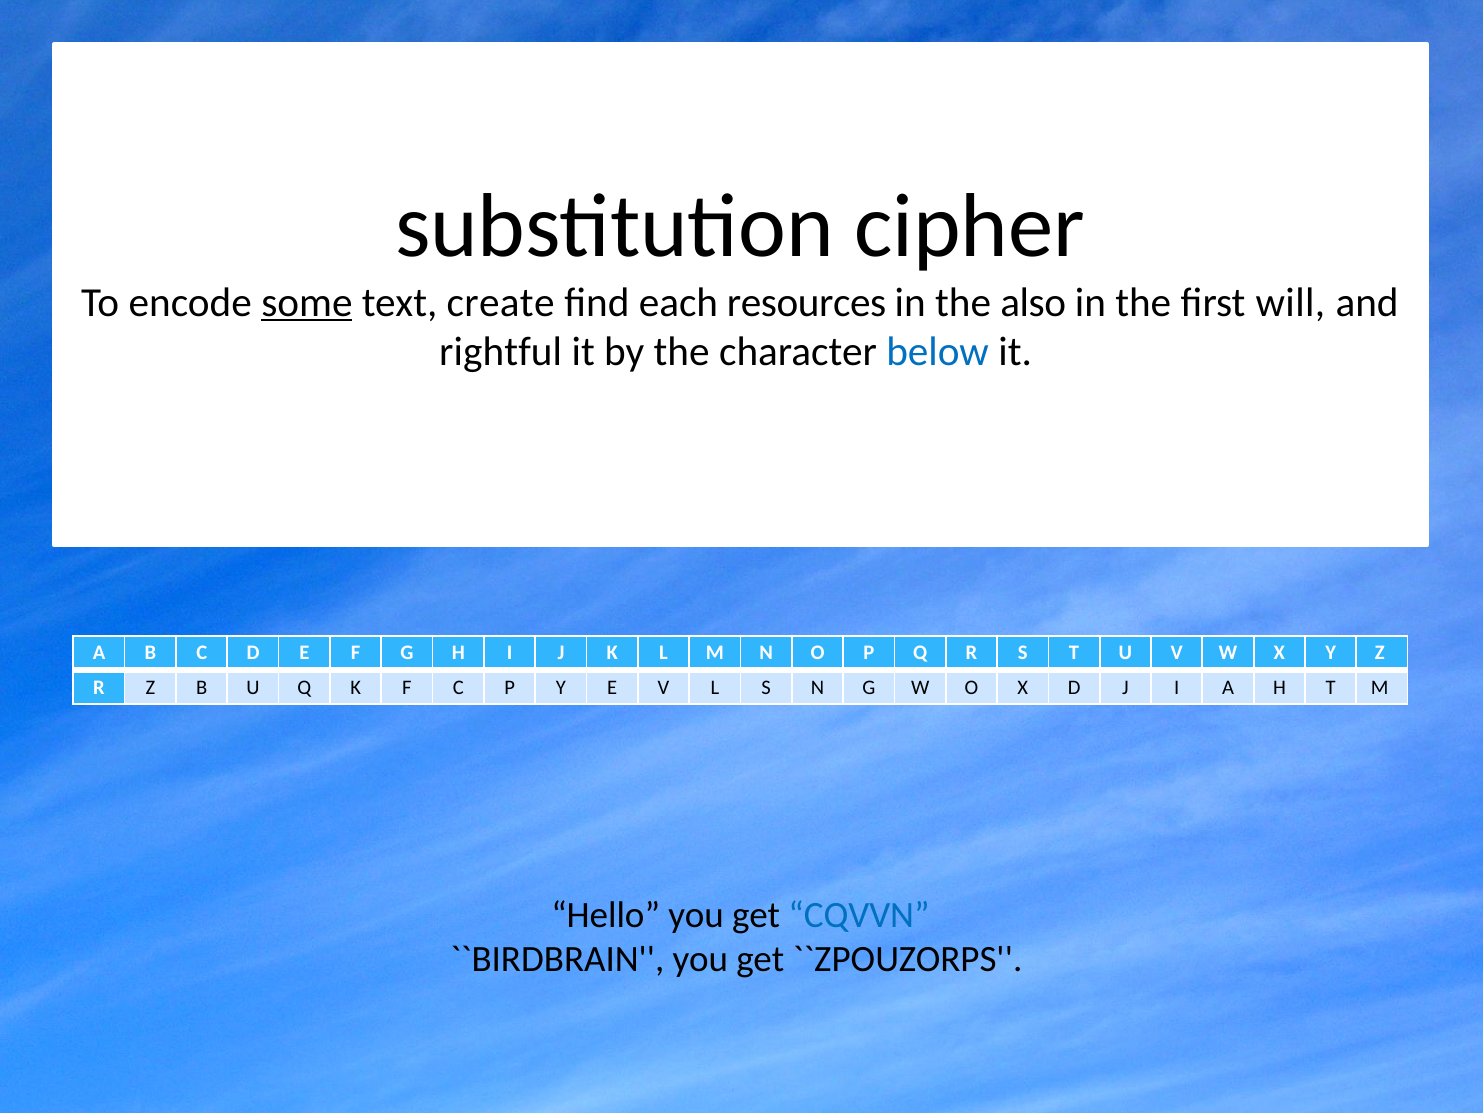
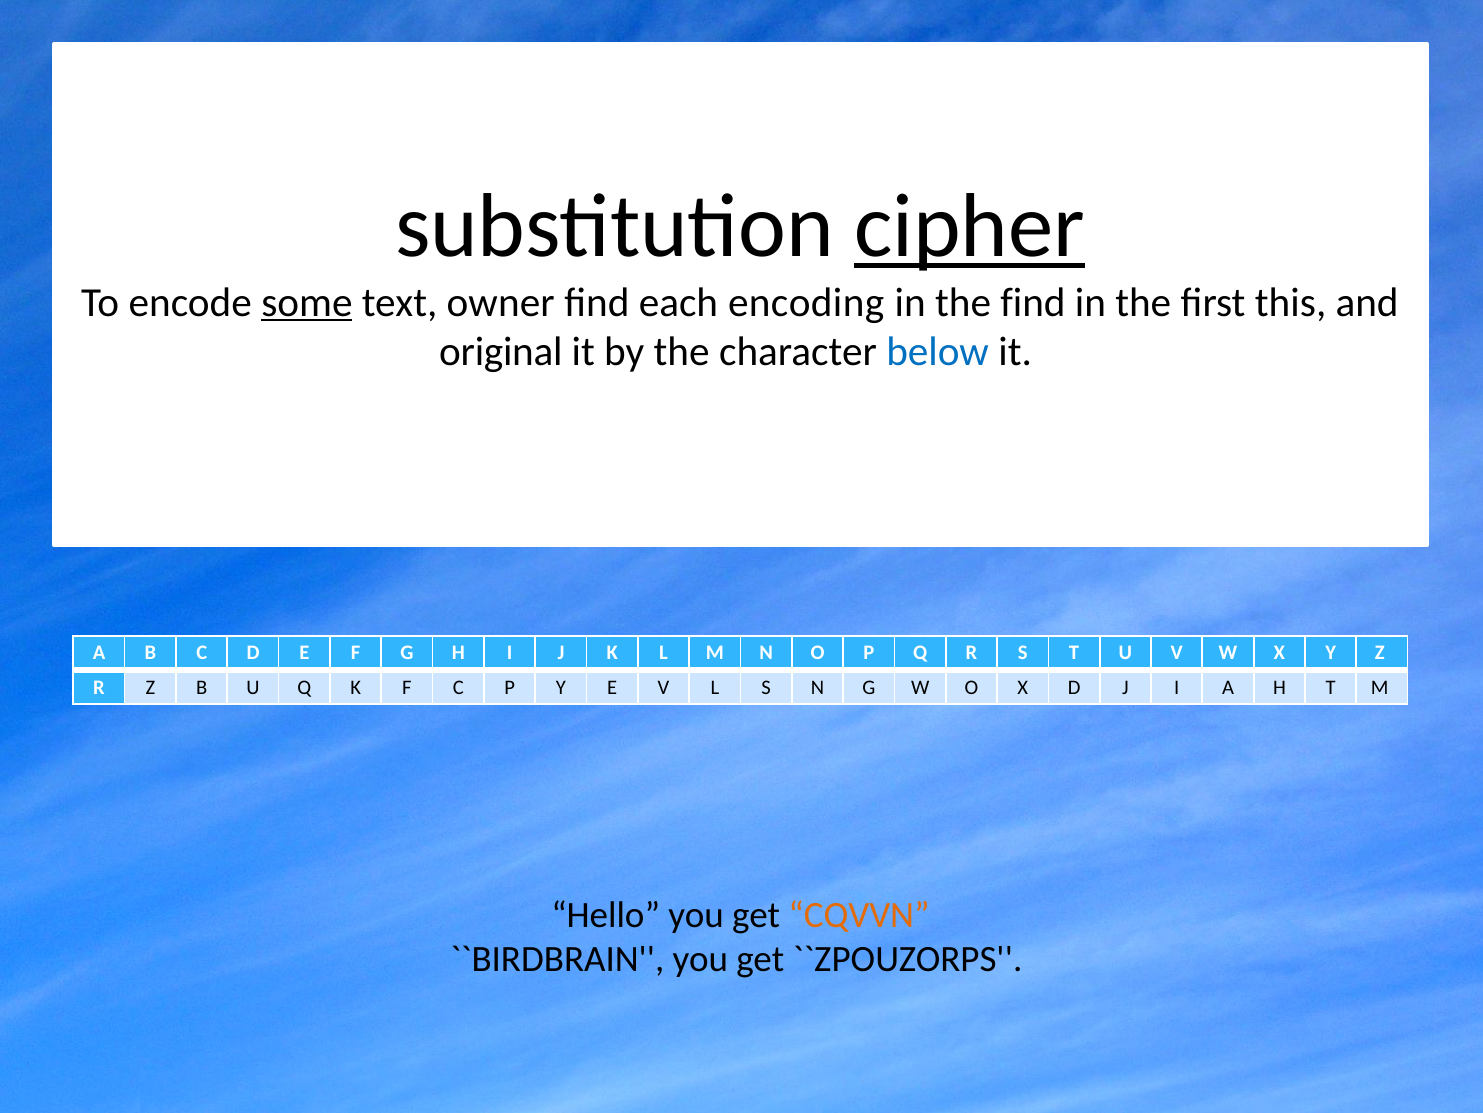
cipher underline: none -> present
create: create -> owner
resources: resources -> encoding
the also: also -> find
will: will -> this
rightful: rightful -> original
CQVVN colour: blue -> orange
